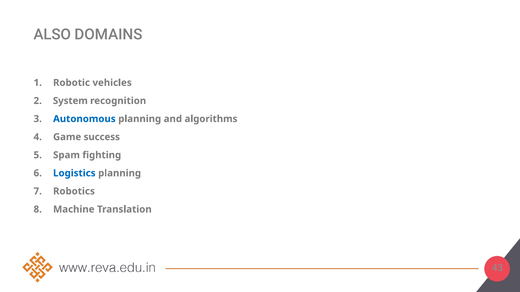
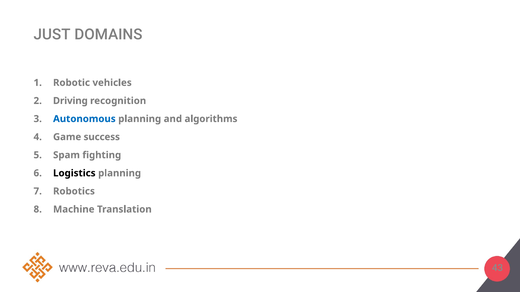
ALSO: ALSO -> JUST
System: System -> Driving
Logistics colour: blue -> black
